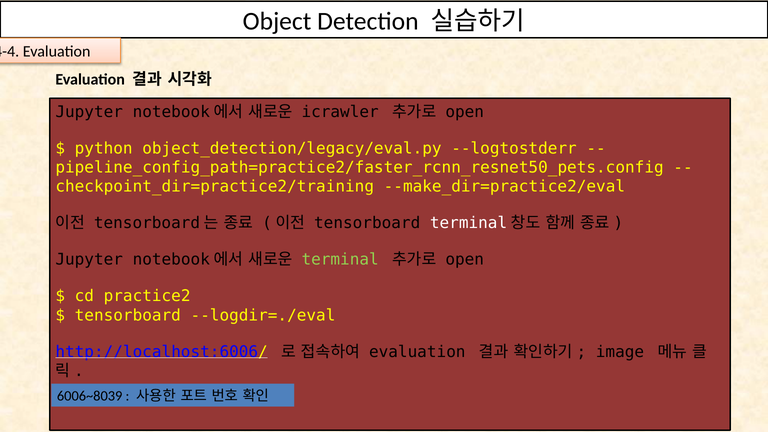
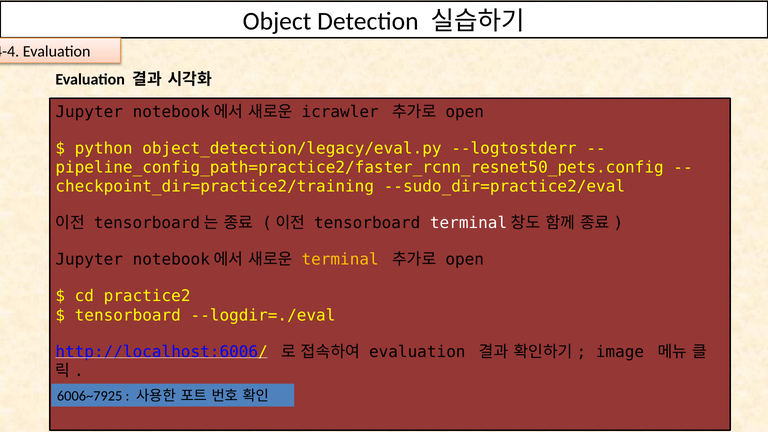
--make_dir=practice2/eval: --make_dir=practice2/eval -> --sudo_dir=practice2/eval
terminal at (340, 260) colour: light green -> yellow
6006~8039: 6006~8039 -> 6006~7925
